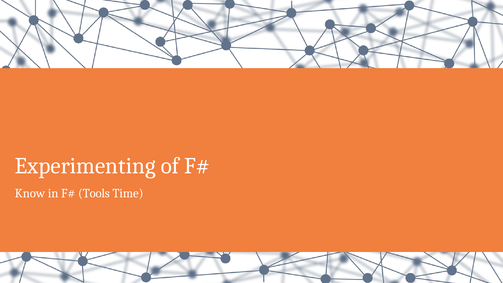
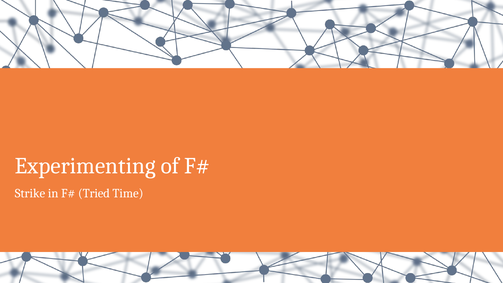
Know: Know -> Strike
Tools: Tools -> Tried
